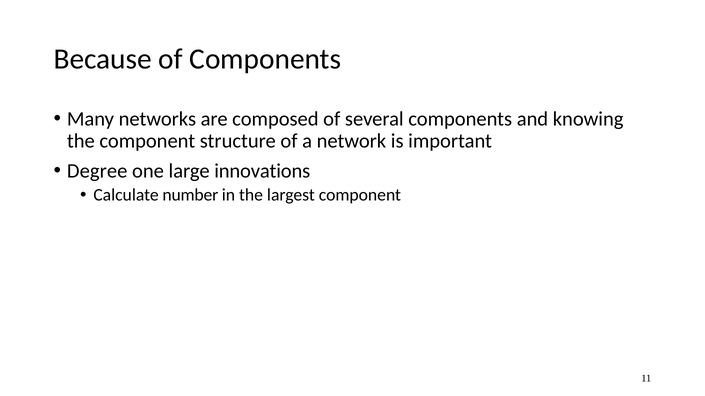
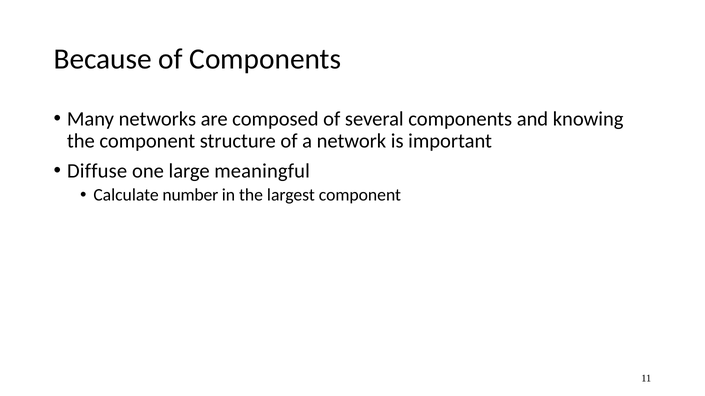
Degree: Degree -> Diffuse
innovations: innovations -> meaningful
